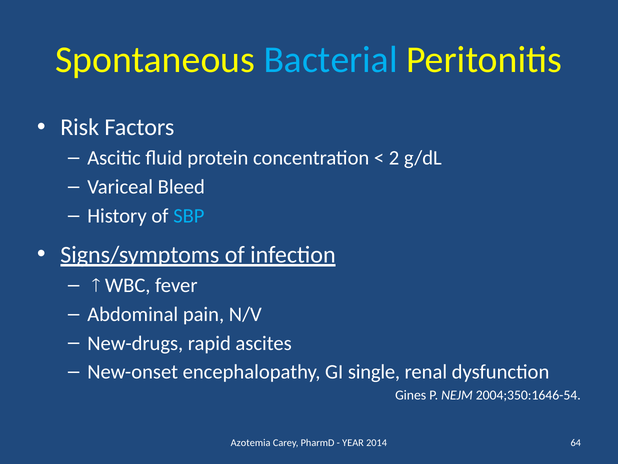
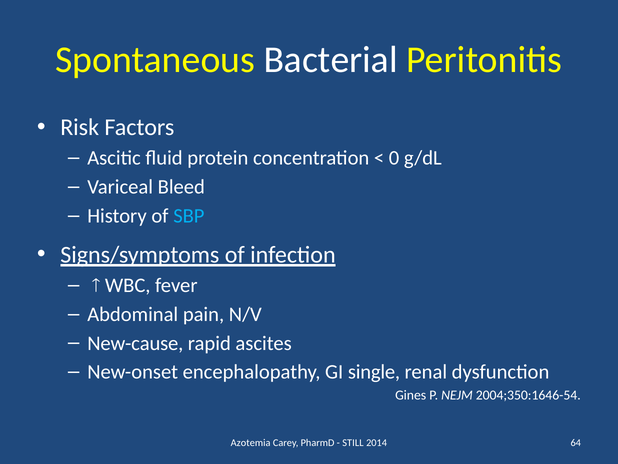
Bacterial colour: light blue -> white
2: 2 -> 0
New-drugs: New-drugs -> New-cause
YEAR: YEAR -> STILL
